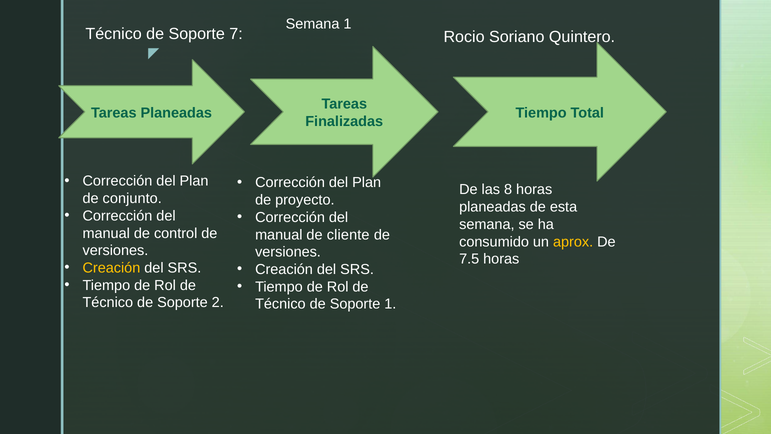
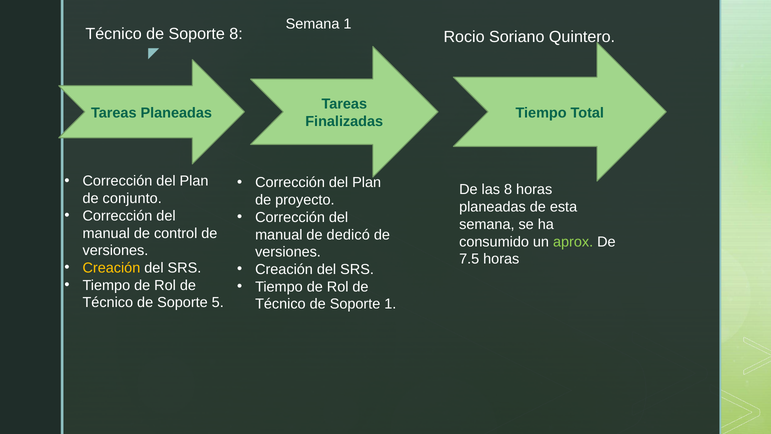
Soporte 7: 7 -> 8
cliente: cliente -> dedicó
aprox colour: yellow -> light green
2: 2 -> 5
